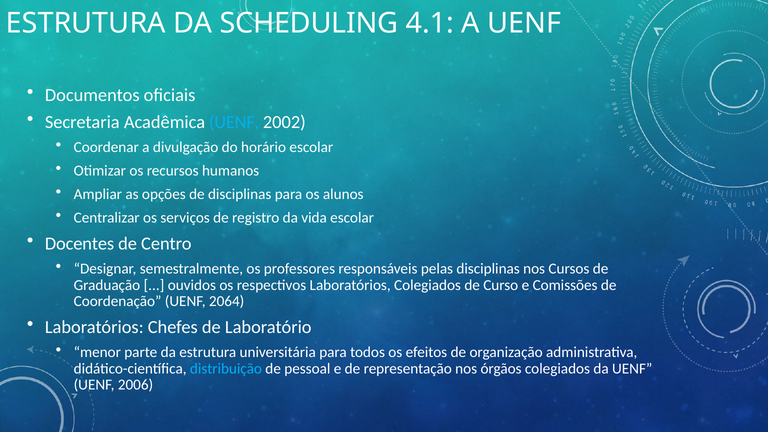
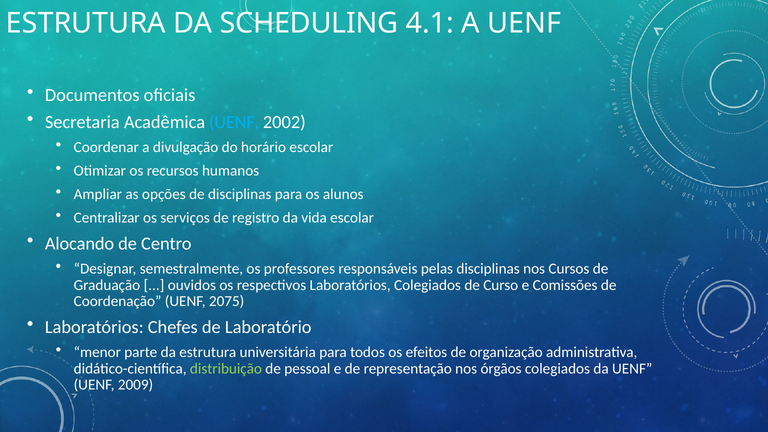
Docentes: Docentes -> Alocando
2064: 2064 -> 2075
distribuição colour: light blue -> light green
2006: 2006 -> 2009
